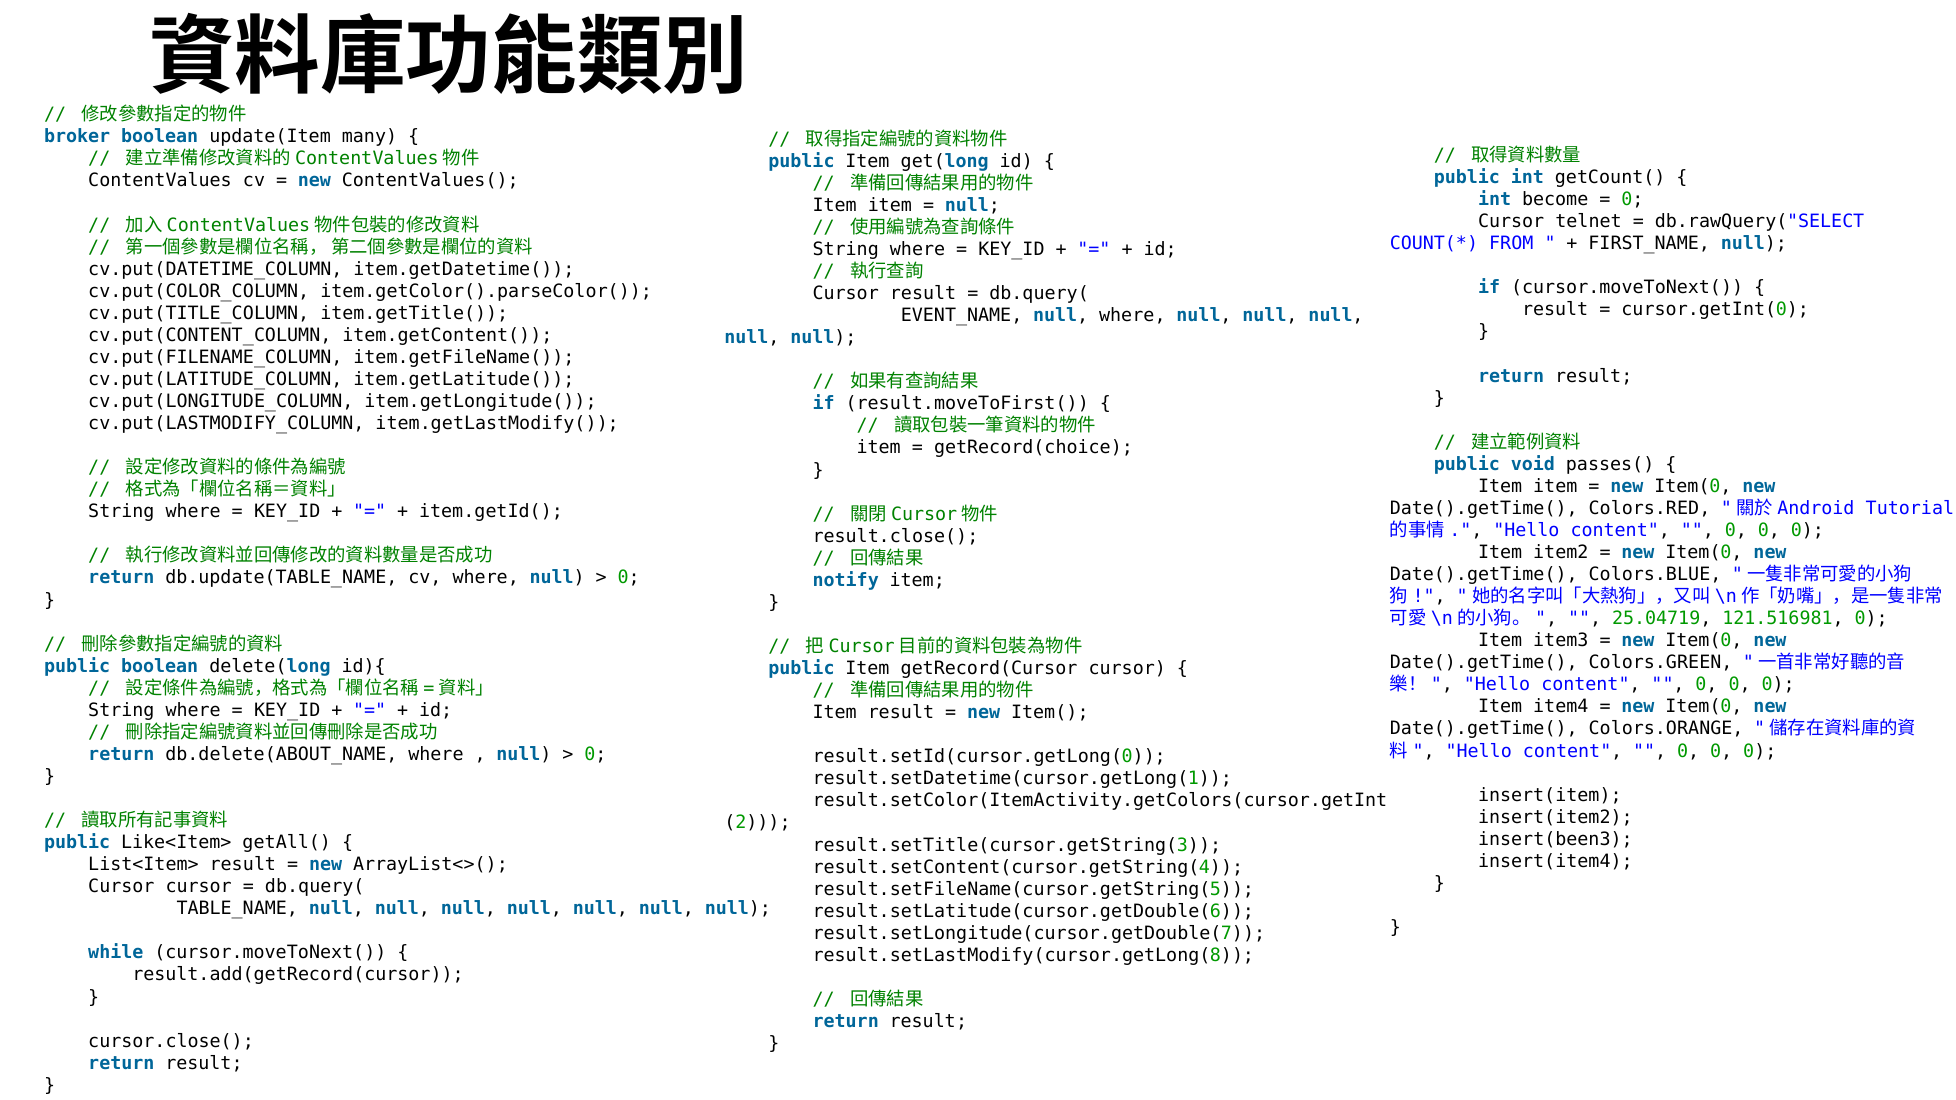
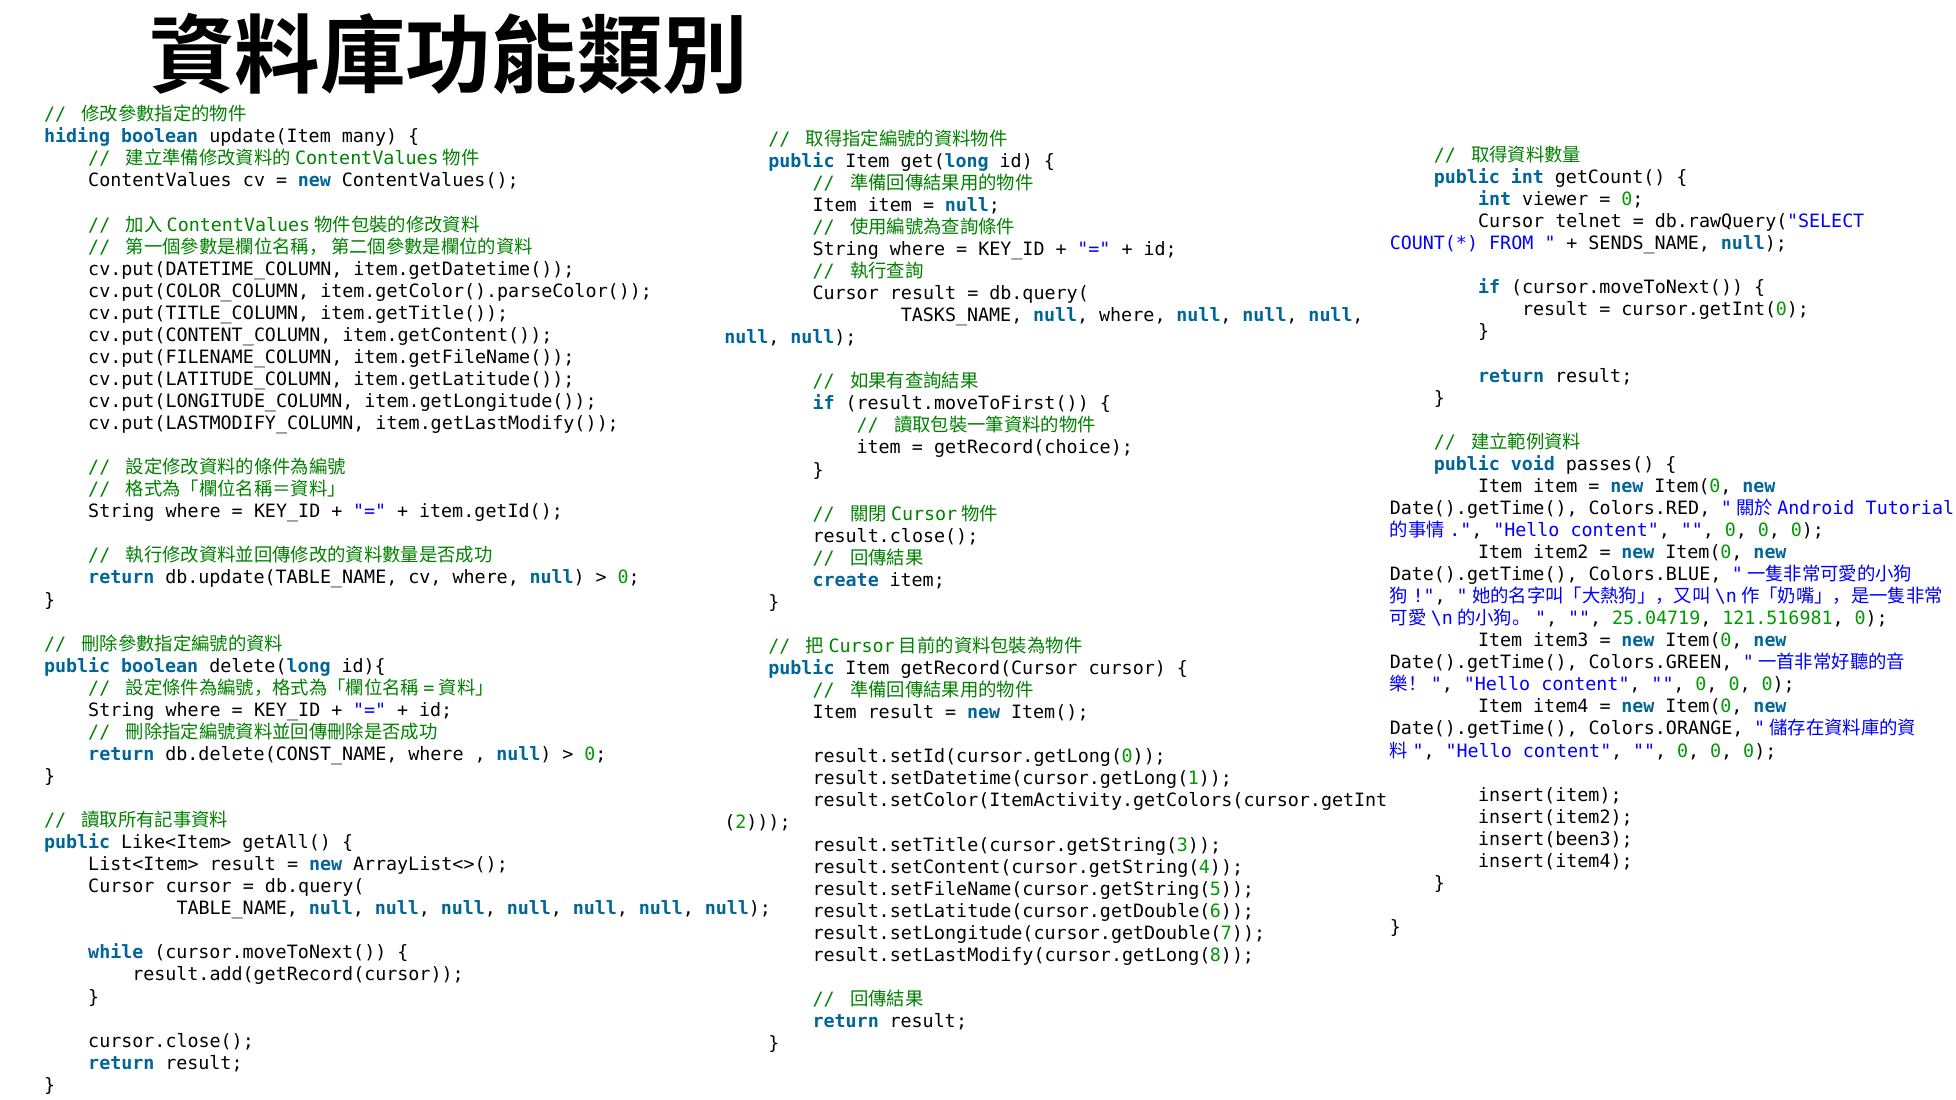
broker: broker -> hiding
become: become -> viewer
FIRST_NAME: FIRST_NAME -> SENDS_NAME
EVENT_NAME: EVENT_NAME -> TASKS_NAME
notify: notify -> create
db.delete(ABOUT_NAME: db.delete(ABOUT_NAME -> db.delete(CONST_NAME
